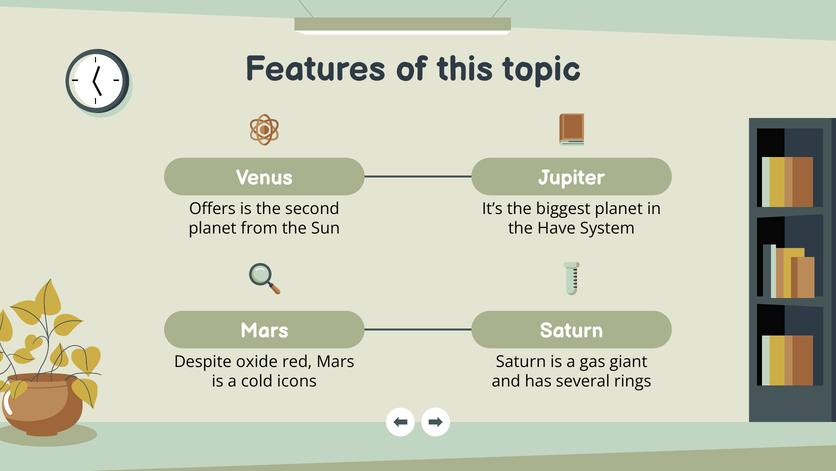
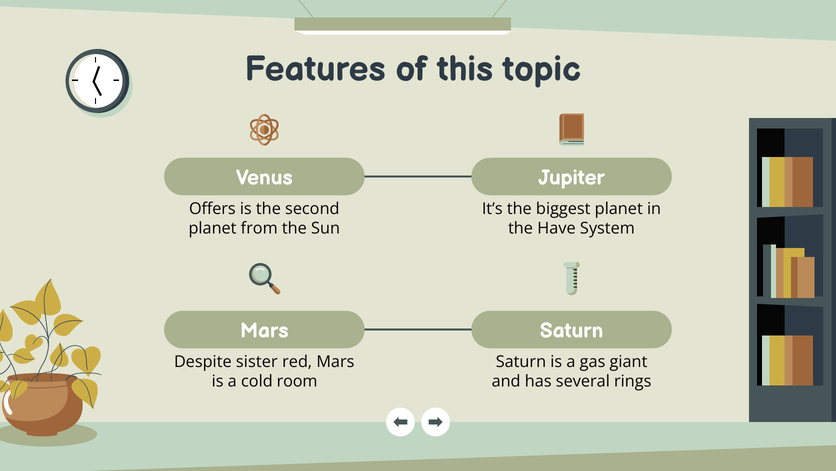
oxide: oxide -> sister
icons: icons -> room
